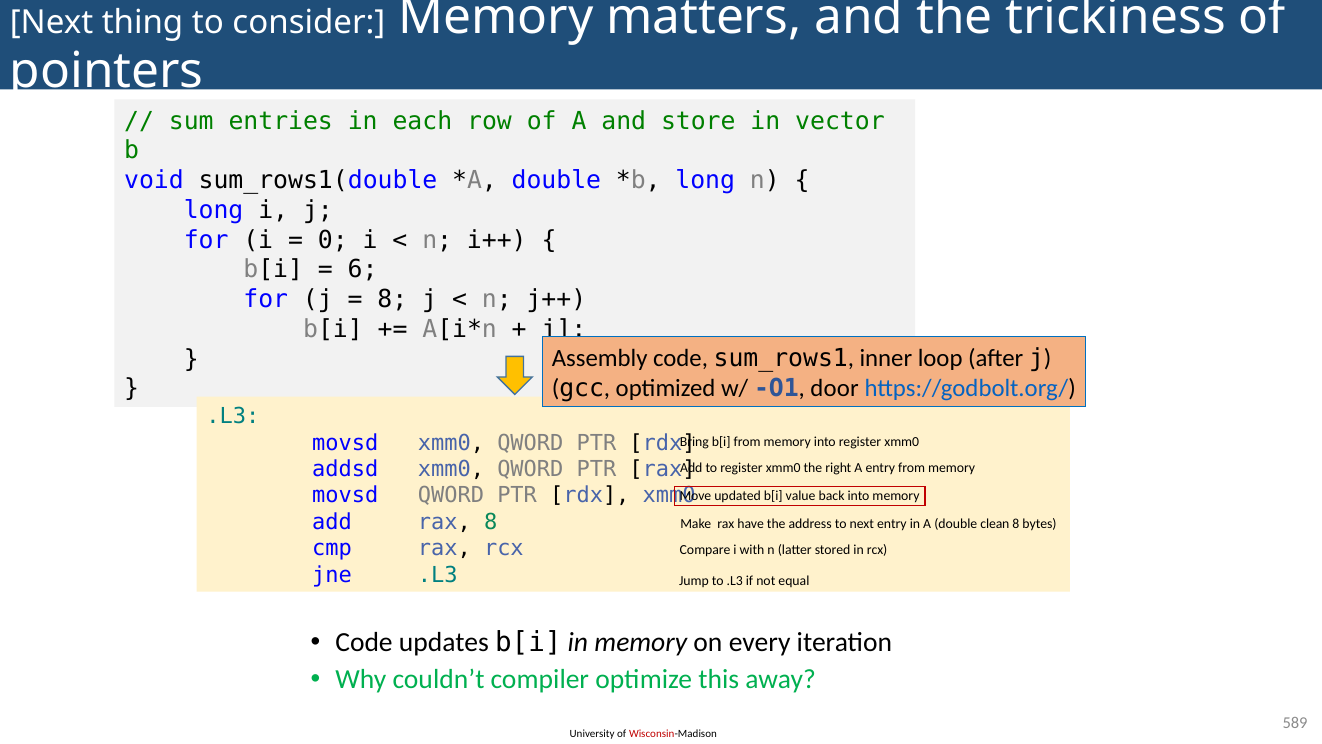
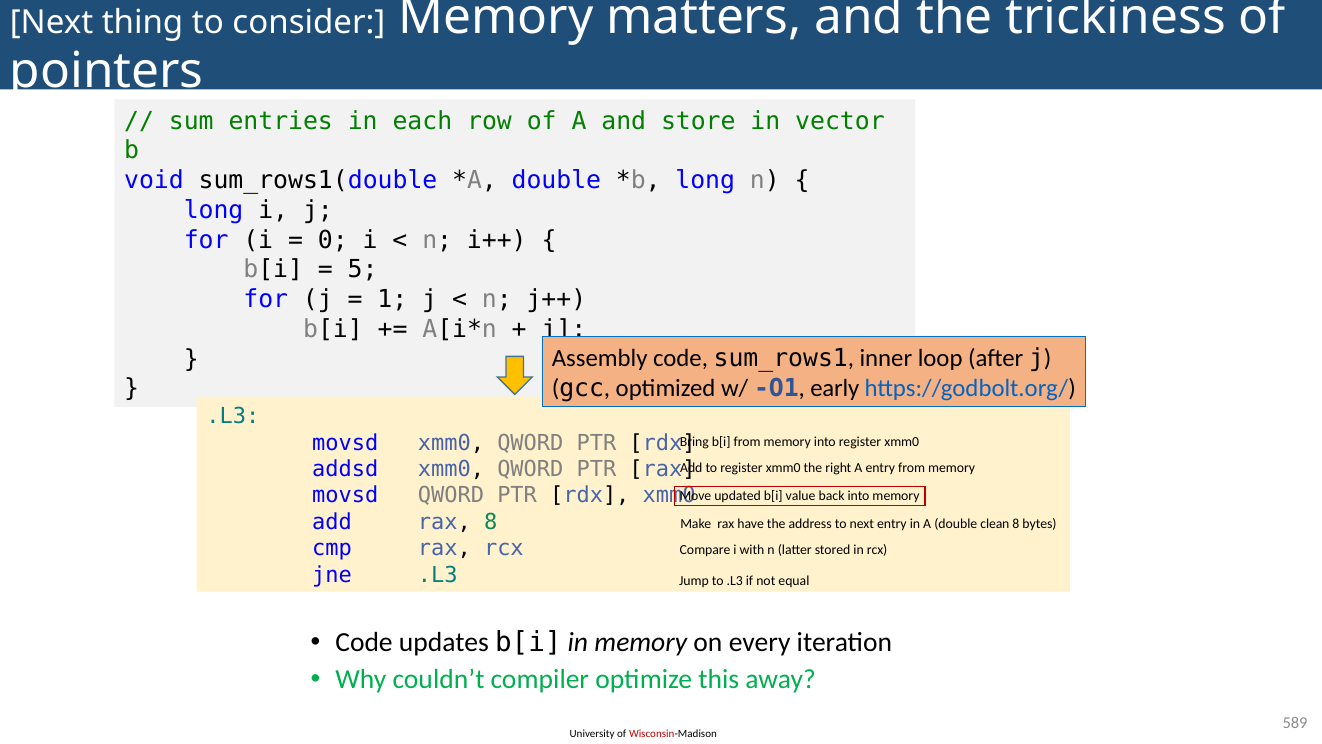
6: 6 -> 5
8 at (392, 299): 8 -> 1
door: door -> early
